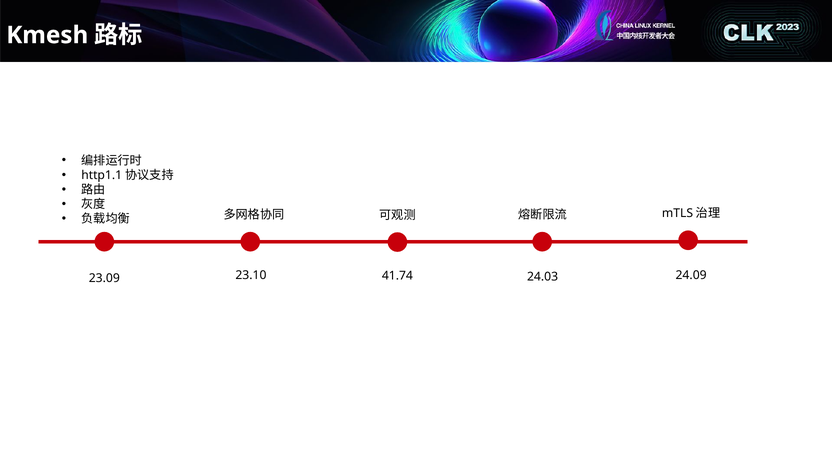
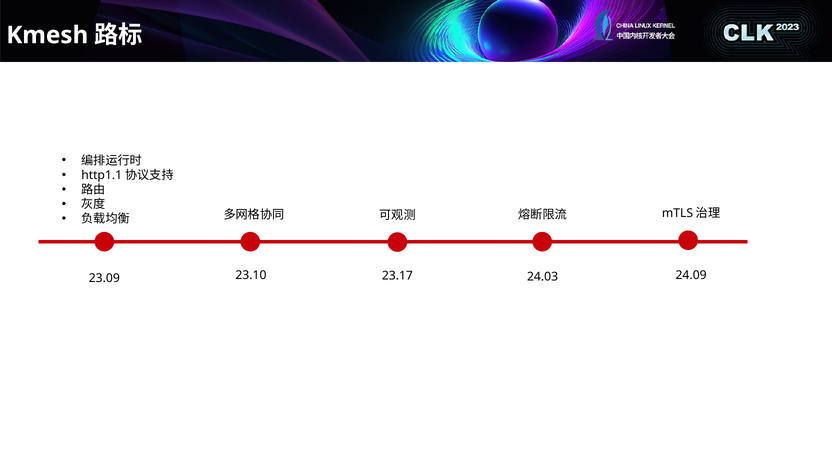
41.74: 41.74 -> 23.17
